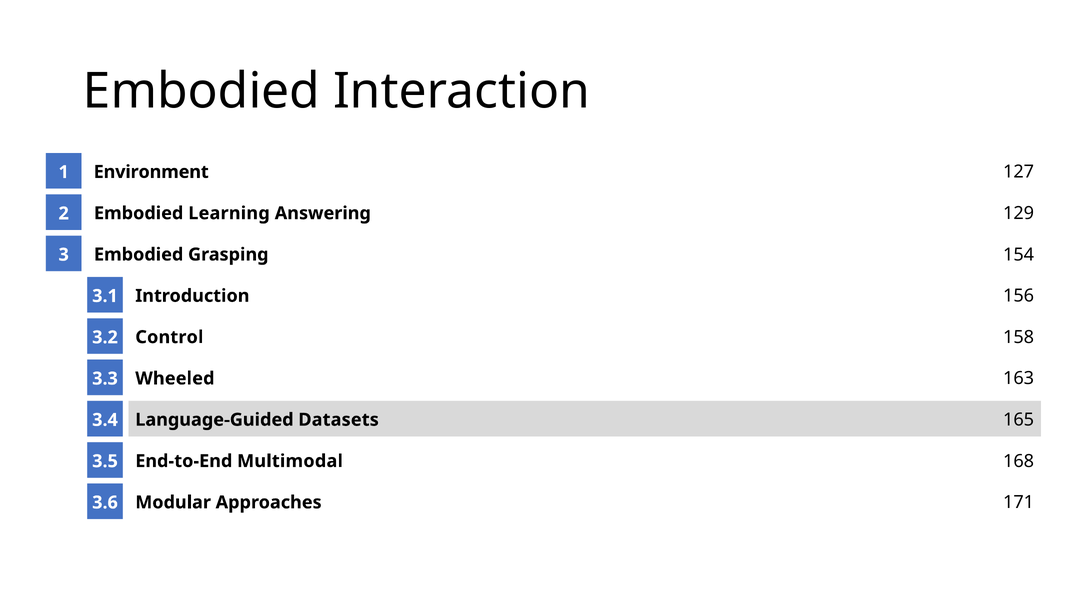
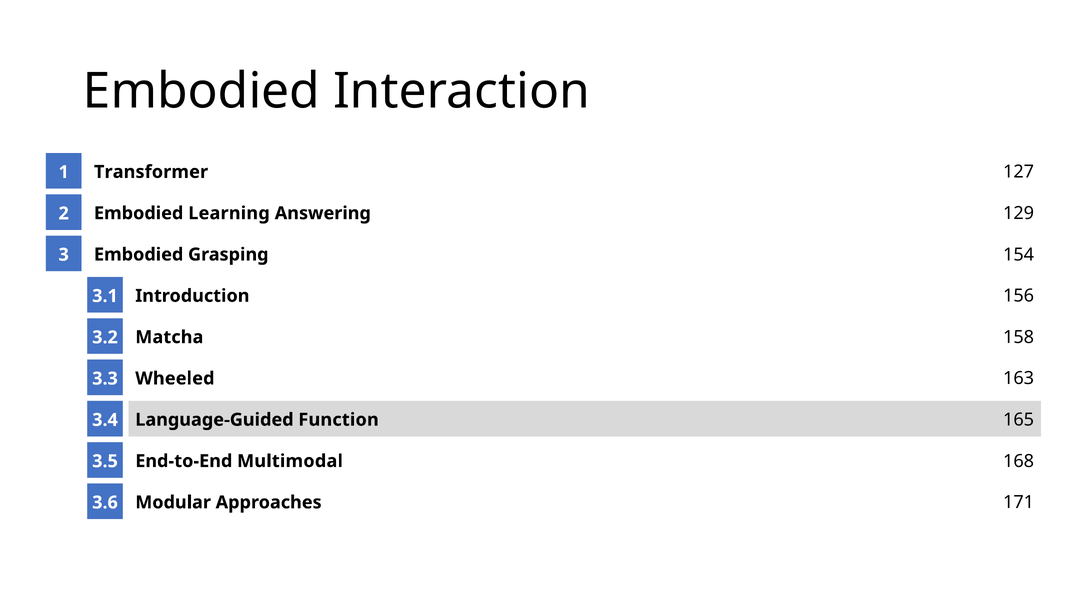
Environment: Environment -> Transformer
Control: Control -> Matcha
Datasets: Datasets -> Function
